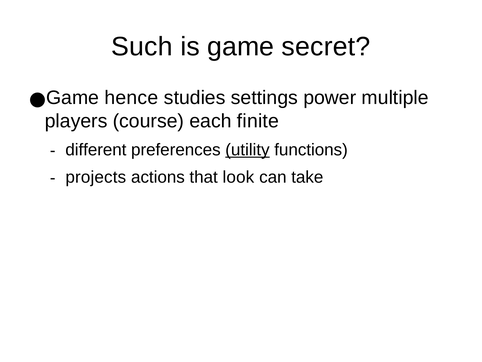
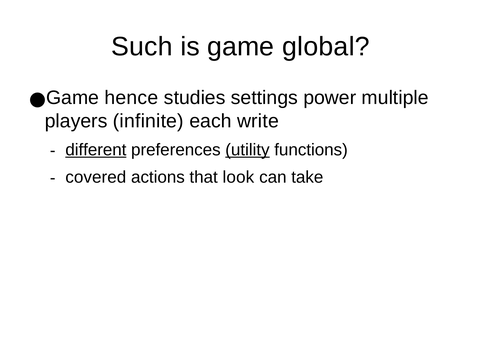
secret: secret -> global
course: course -> infinite
finite: finite -> write
different underline: none -> present
projects: projects -> covered
